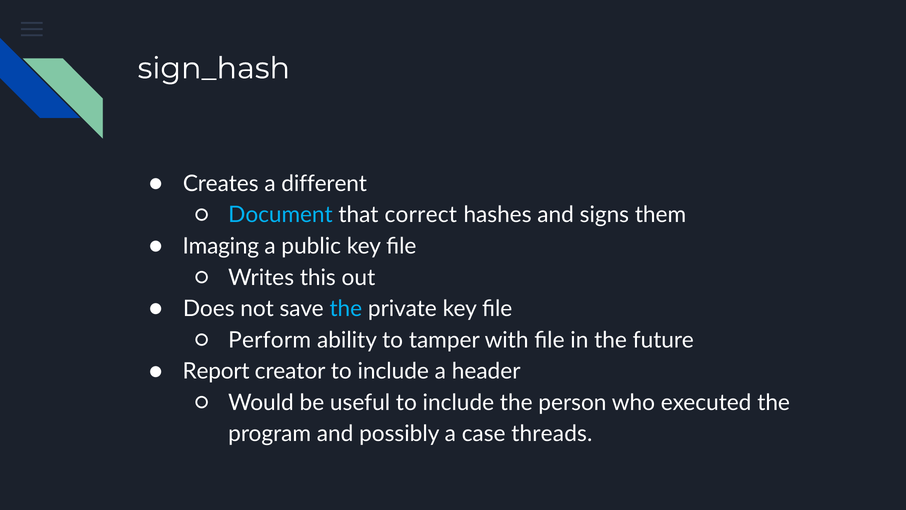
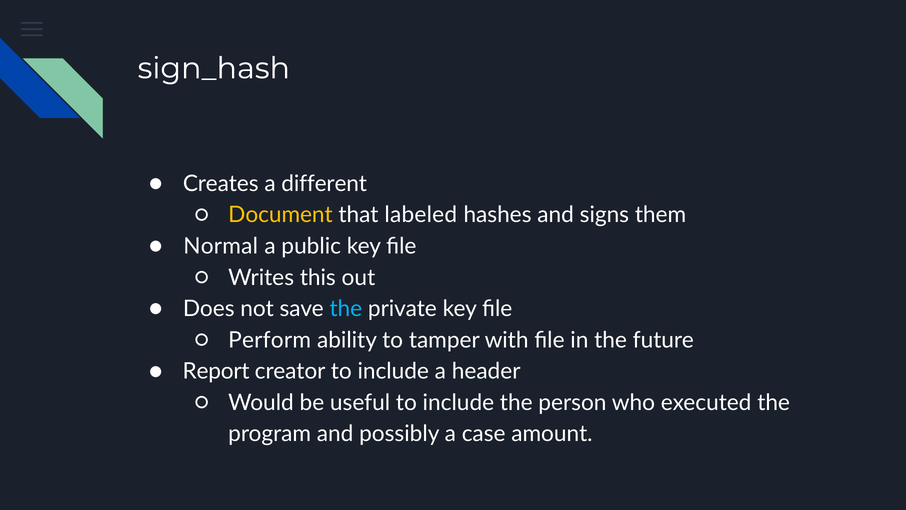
Document colour: light blue -> yellow
correct: correct -> labeled
Imaging: Imaging -> Normal
threads: threads -> amount
